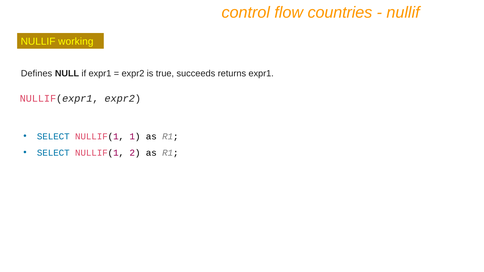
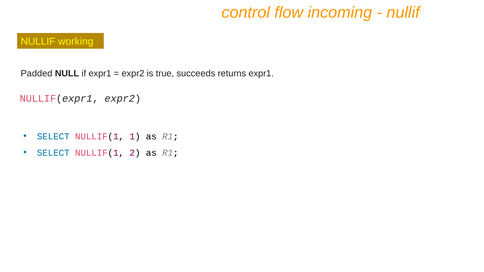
countries: countries -> incoming
Defines: Defines -> Padded
